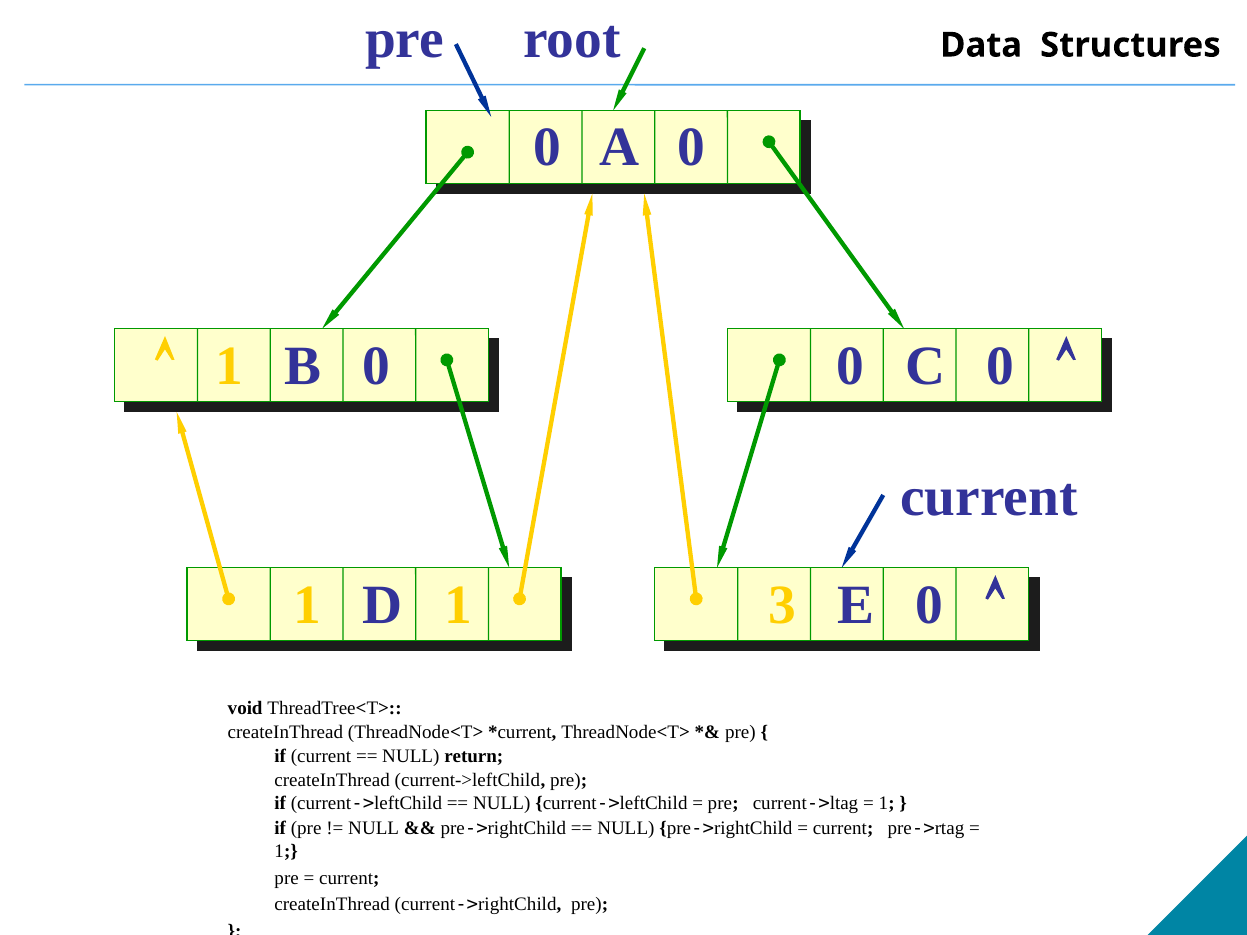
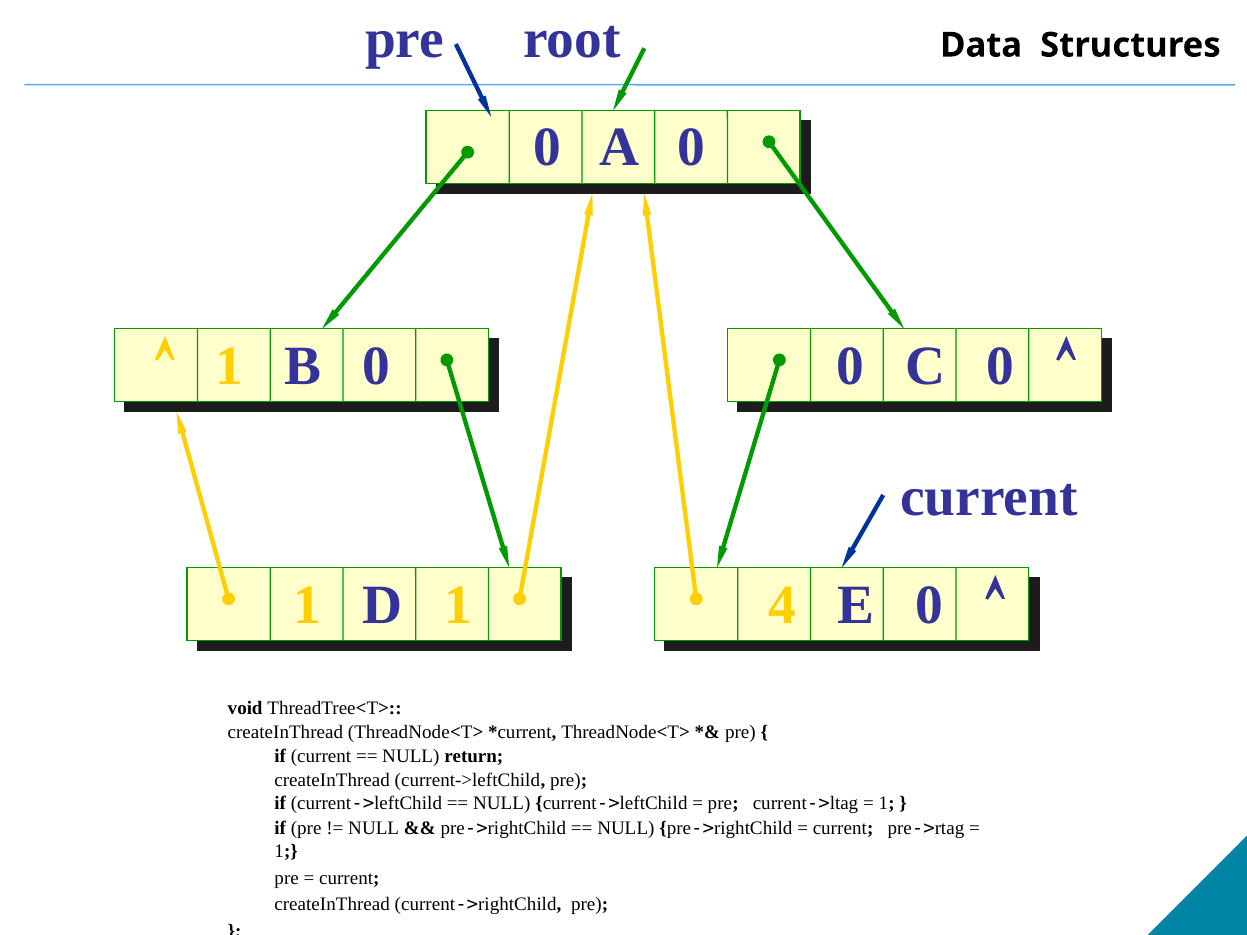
3: 3 -> 4
